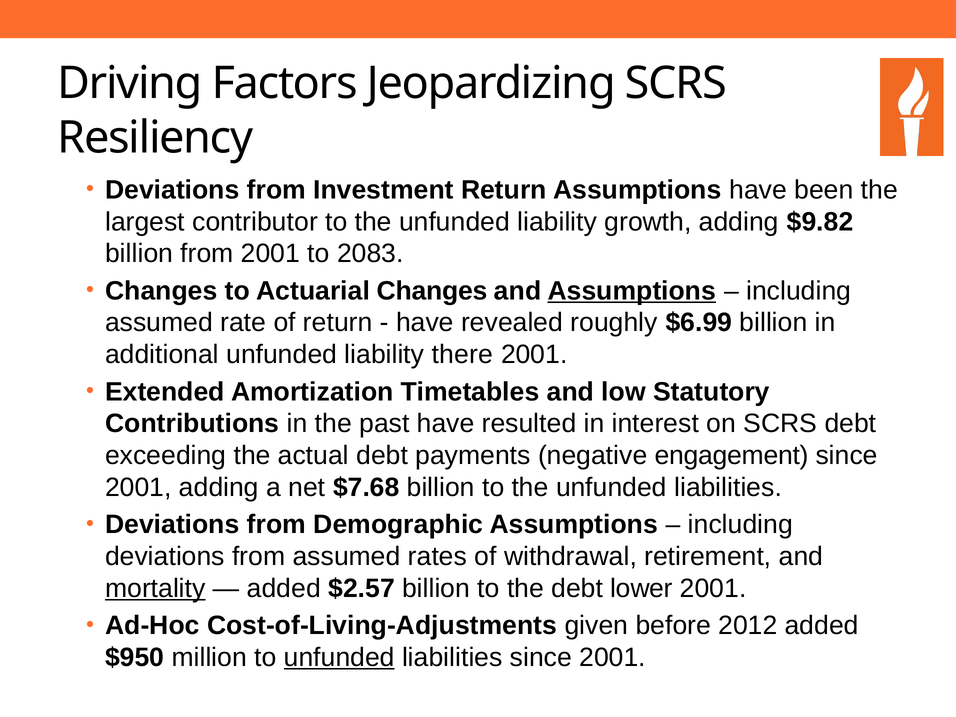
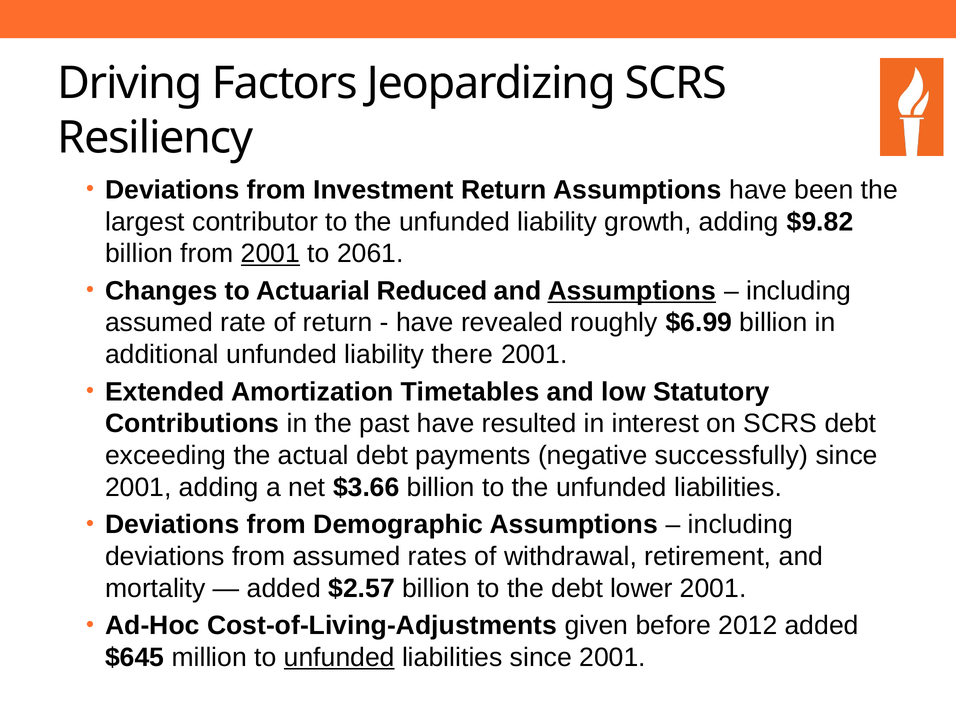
2001 at (270, 254) underline: none -> present
2083: 2083 -> 2061
Actuarial Changes: Changes -> Reduced
engagement: engagement -> successfully
$7.68: $7.68 -> $3.66
mortality underline: present -> none
$950: $950 -> $645
